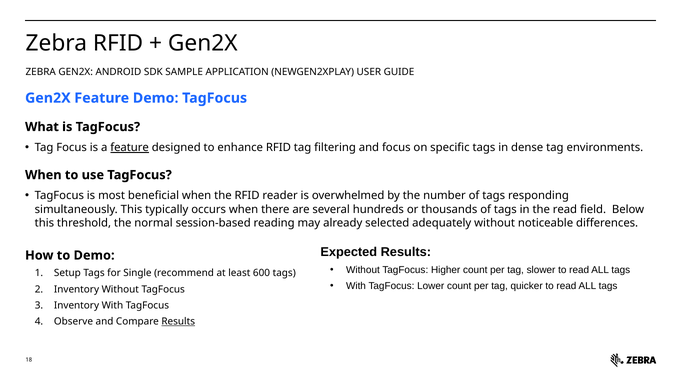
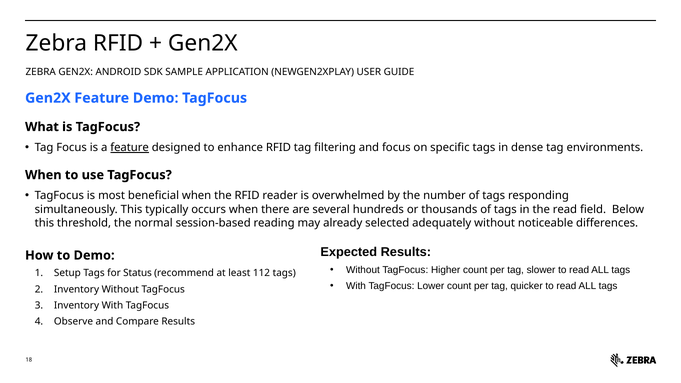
Single: Single -> Status
600: 600 -> 112
Results at (178, 322) underline: present -> none
